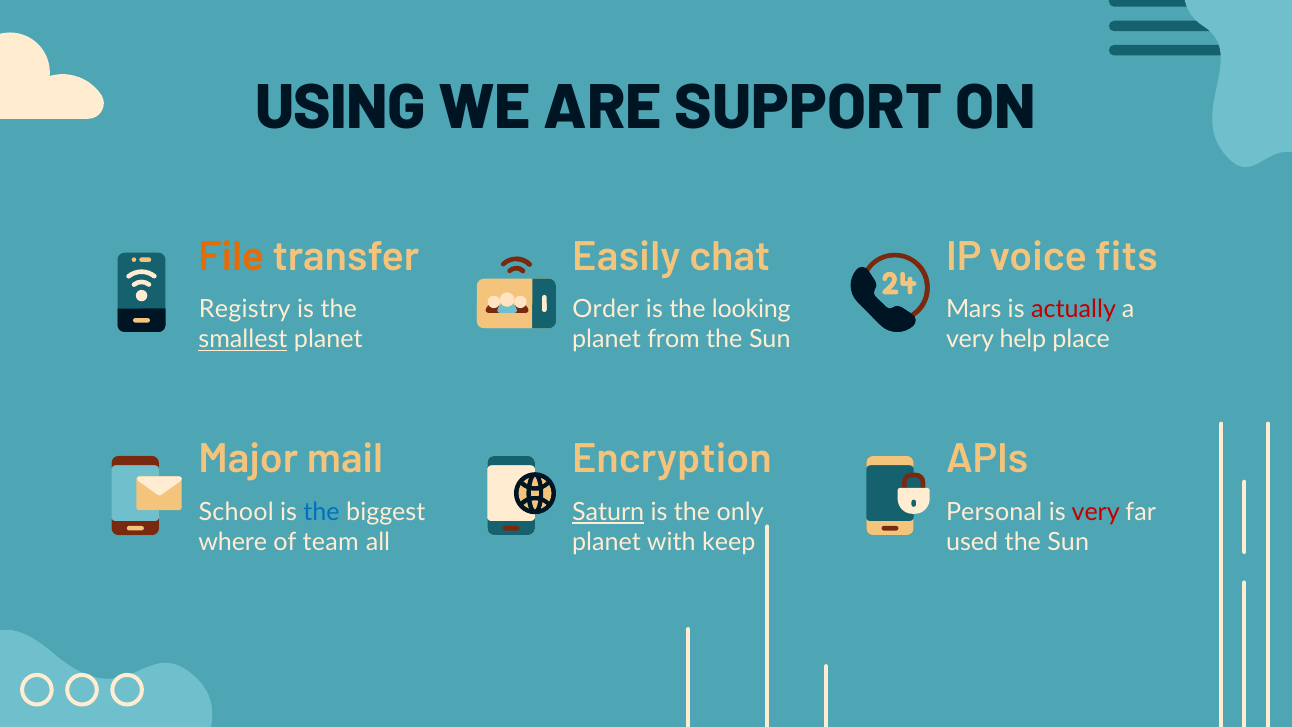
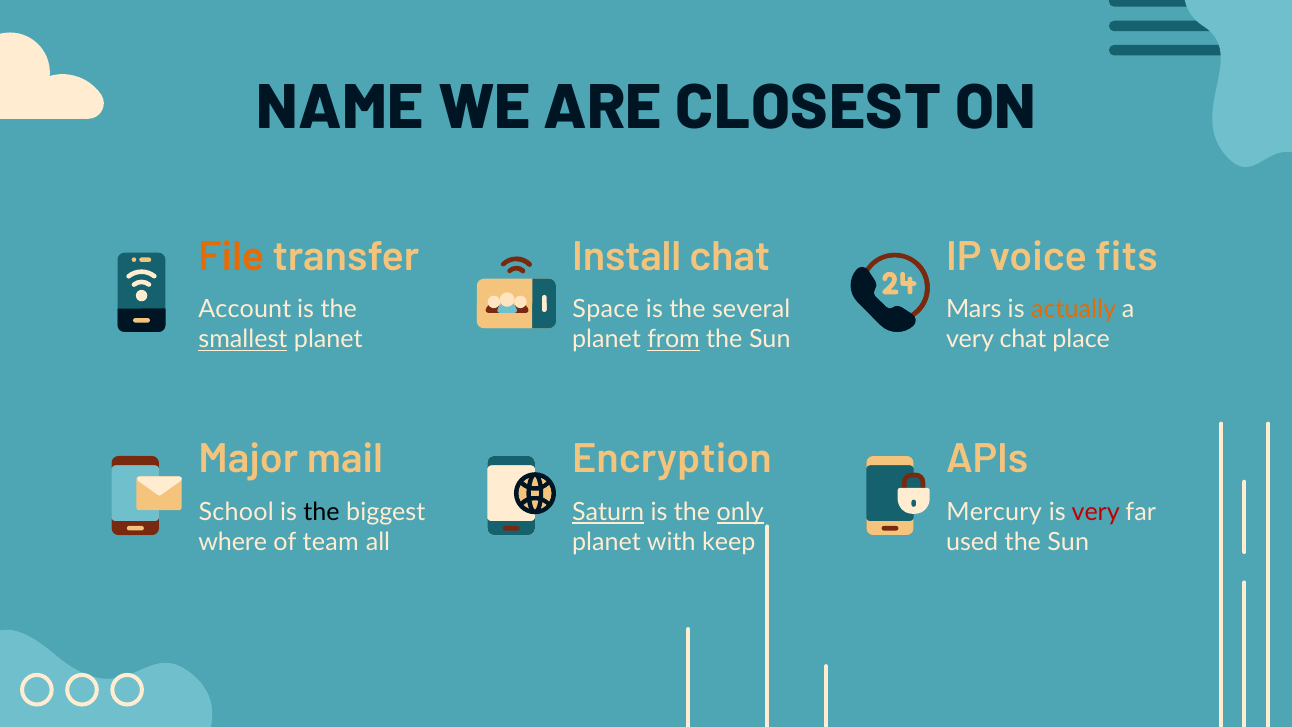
USING: USING -> NAME
SUPPORT: SUPPORT -> CLOSEST
Easily: Easily -> Install
Registry: Registry -> Account
Order: Order -> Space
looking: looking -> several
actually colour: red -> orange
from underline: none -> present
very help: help -> chat
the at (322, 512) colour: blue -> black
only underline: none -> present
Personal: Personal -> Mercury
